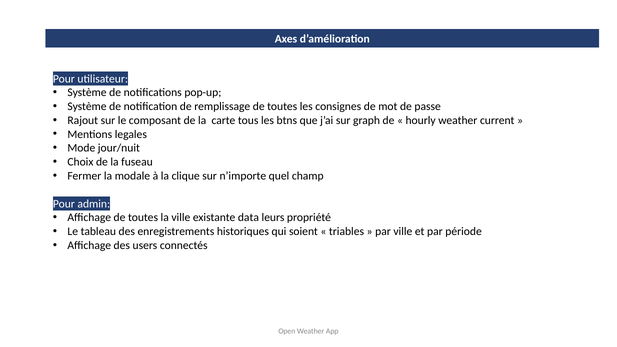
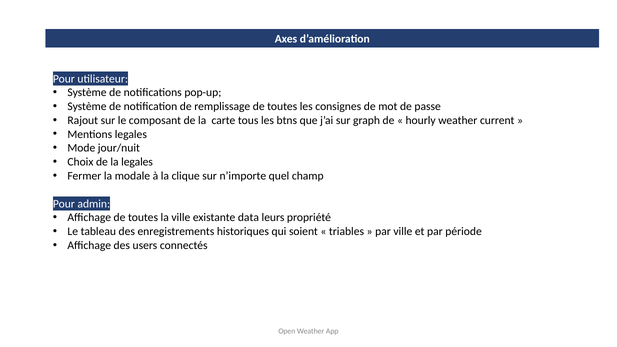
la fuseau: fuseau -> legales
